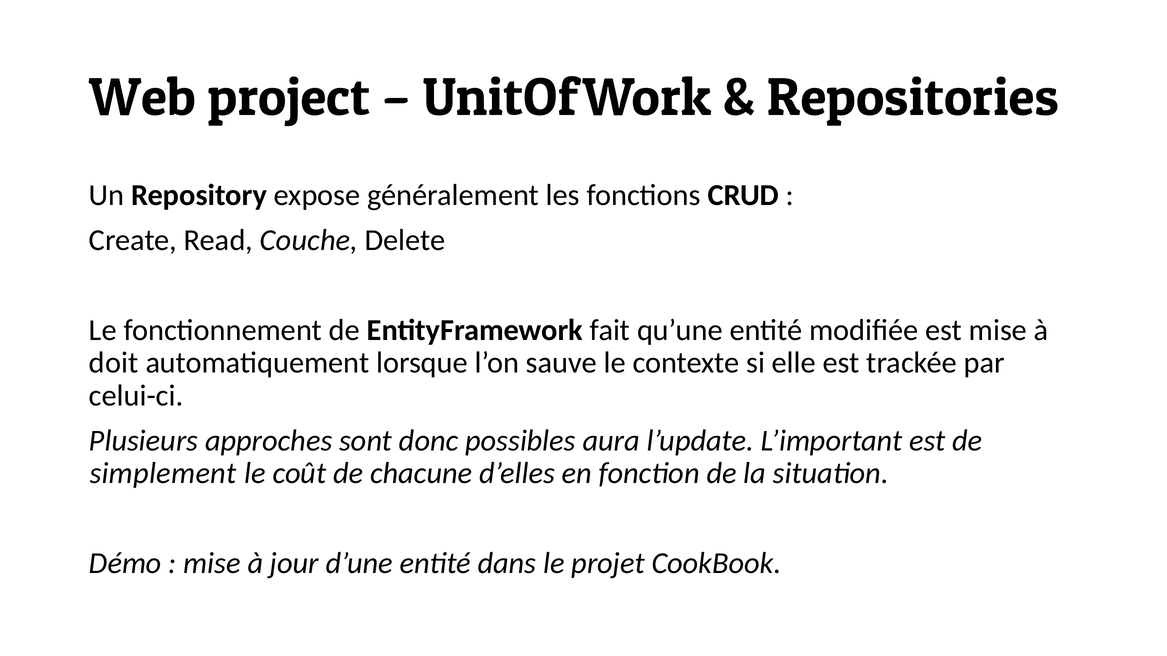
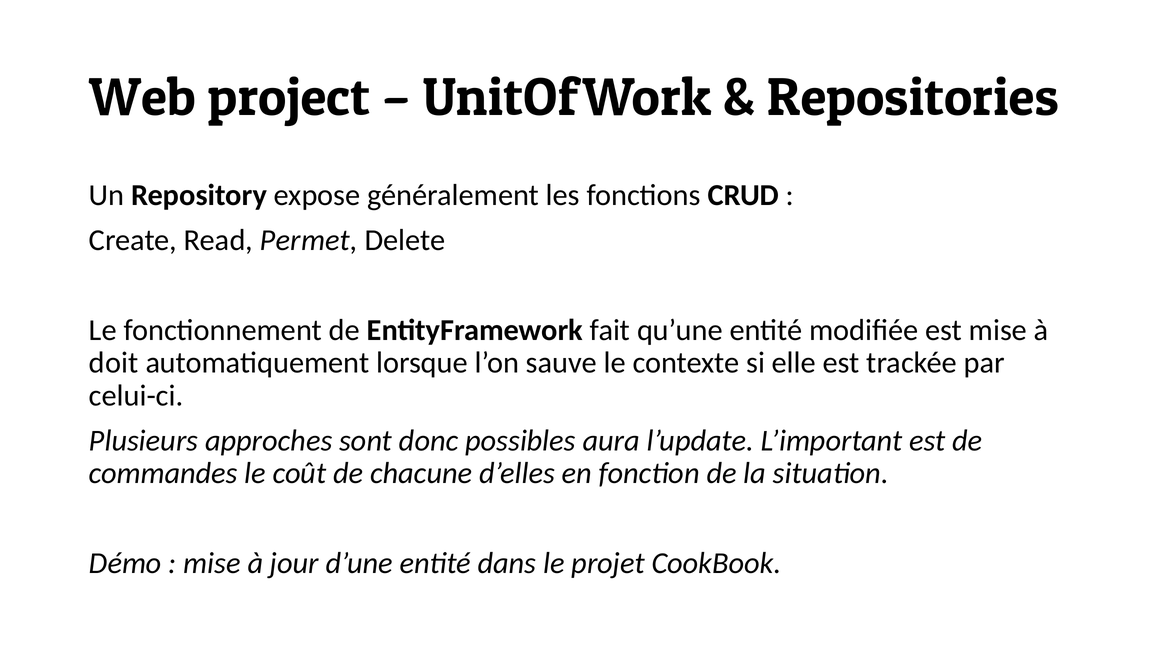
Couche: Couche -> Permet
simplement: simplement -> commandes
